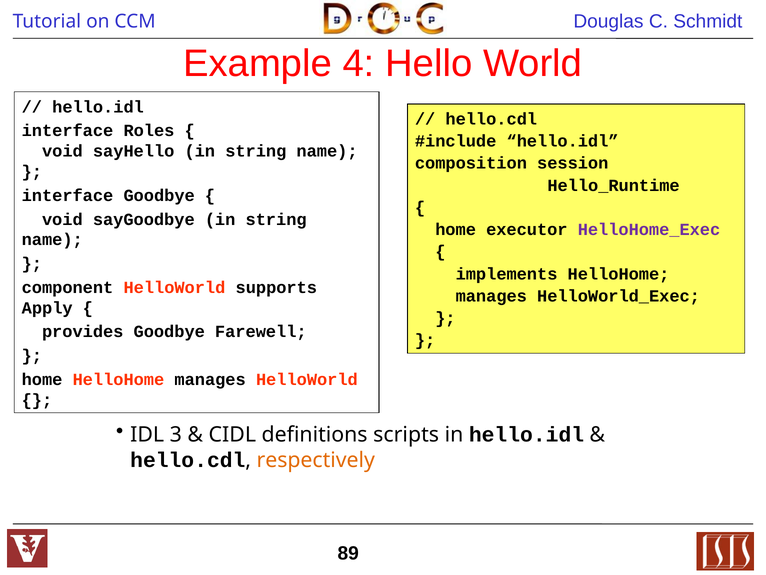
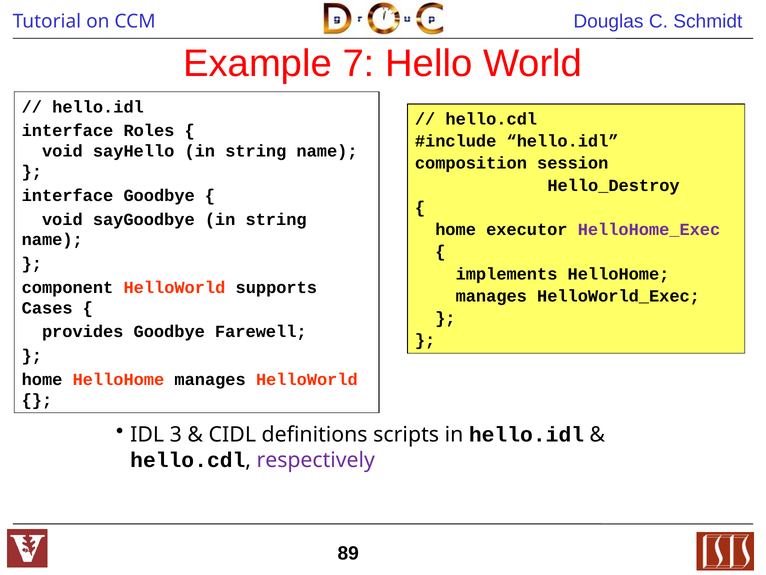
4: 4 -> 7
Hello_Runtime: Hello_Runtime -> Hello_Destroy
Apply: Apply -> Cases
respectively colour: orange -> purple
